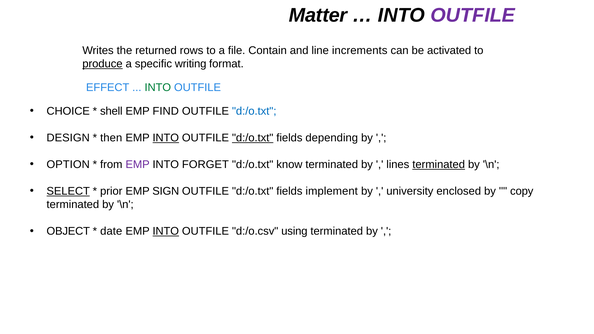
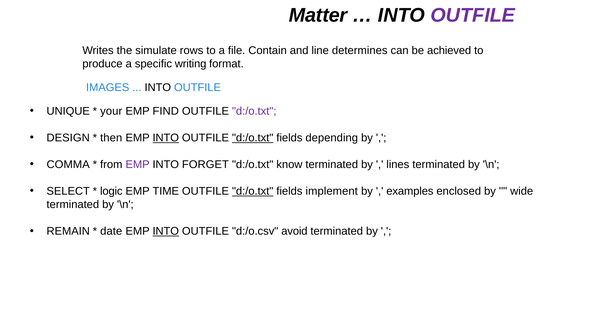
returned: returned -> simulate
increments: increments -> determines
activated: activated -> achieved
produce underline: present -> none
EFFECT: EFFECT -> IMAGES
INTO at (158, 88) colour: green -> black
CHOICE: CHOICE -> UNIQUE
shell: shell -> your
d:/o.txt at (254, 111) colour: blue -> purple
OPTION: OPTION -> COMMA
terminated at (439, 165) underline: present -> none
SELECT underline: present -> none
prior: prior -> logic
SIGN: SIGN -> TIME
d:/o.txt at (253, 191) underline: none -> present
university: university -> examples
copy: copy -> wide
OBJECT: OBJECT -> REMAIN
using: using -> avoid
